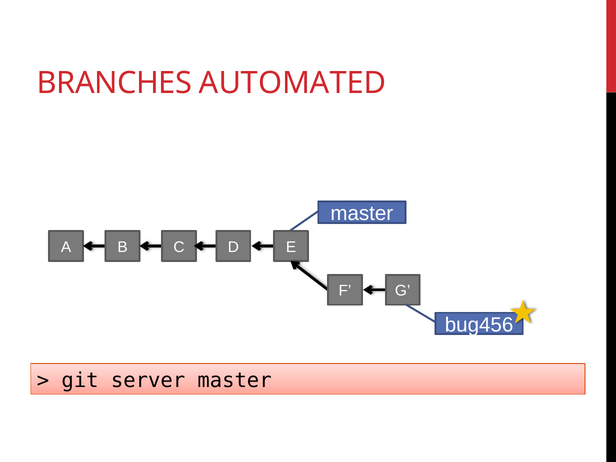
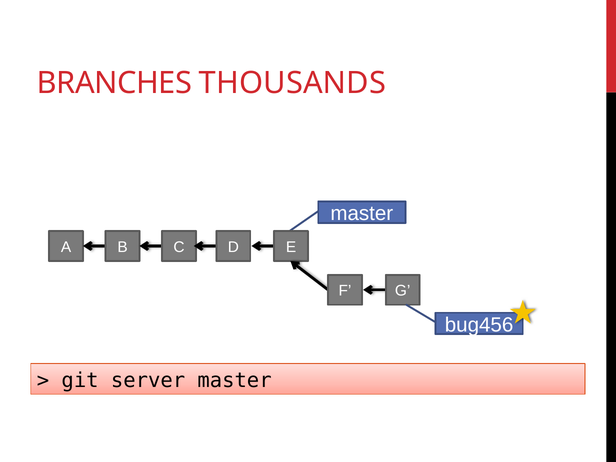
AUTOMATED: AUTOMATED -> THOUSANDS
